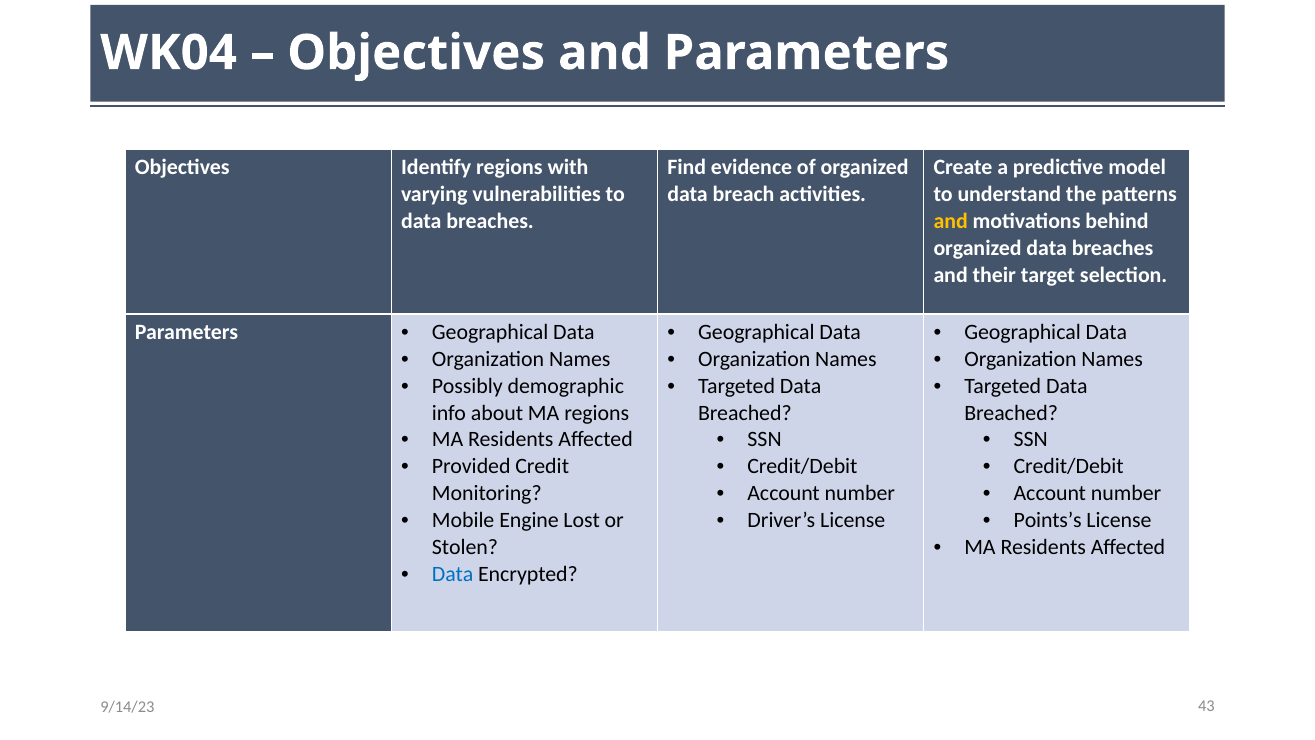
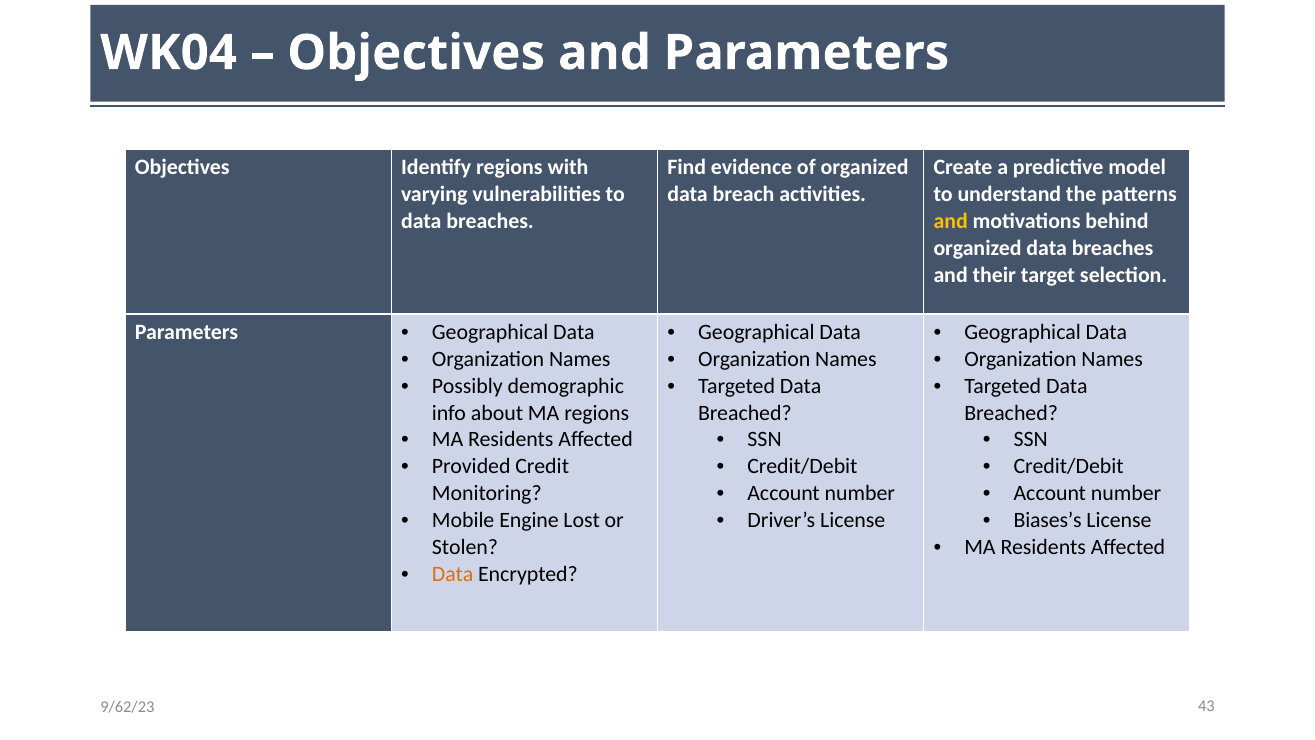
Points’s: Points’s -> Biases’s
Data at (453, 574) colour: blue -> orange
9/14/23: 9/14/23 -> 9/62/23
